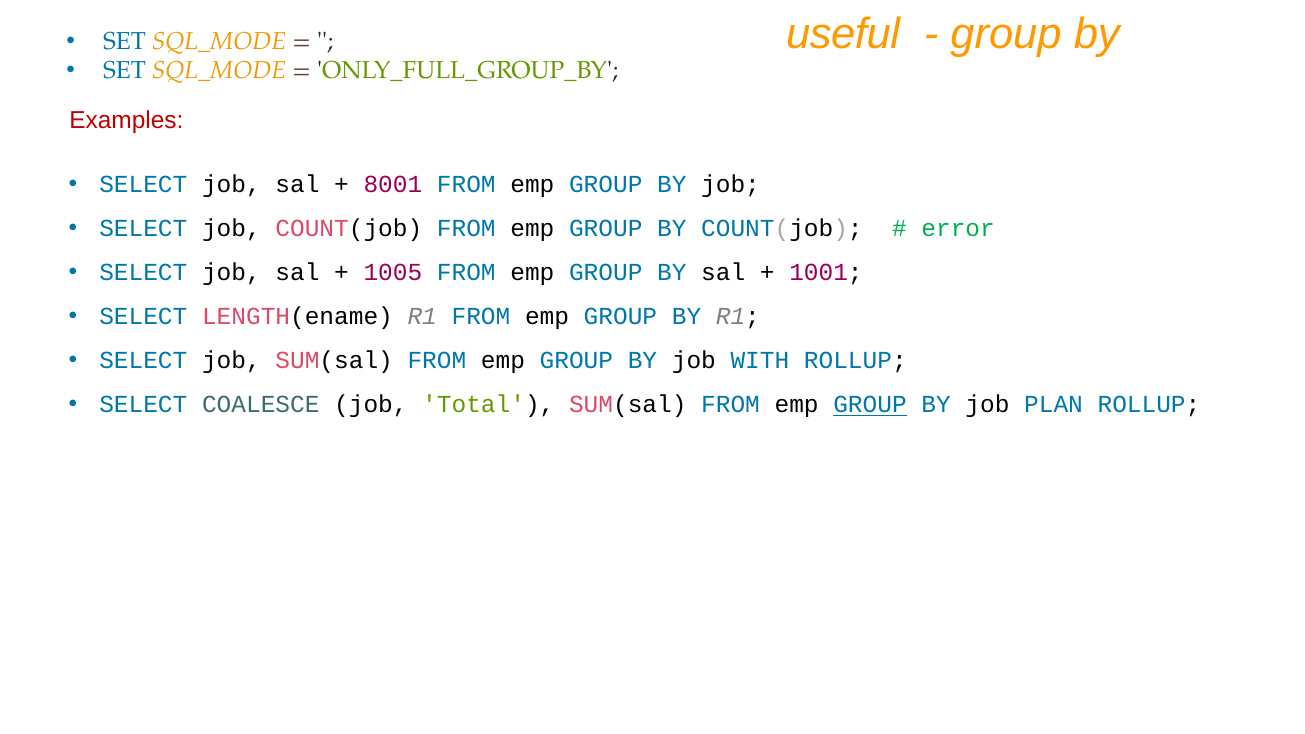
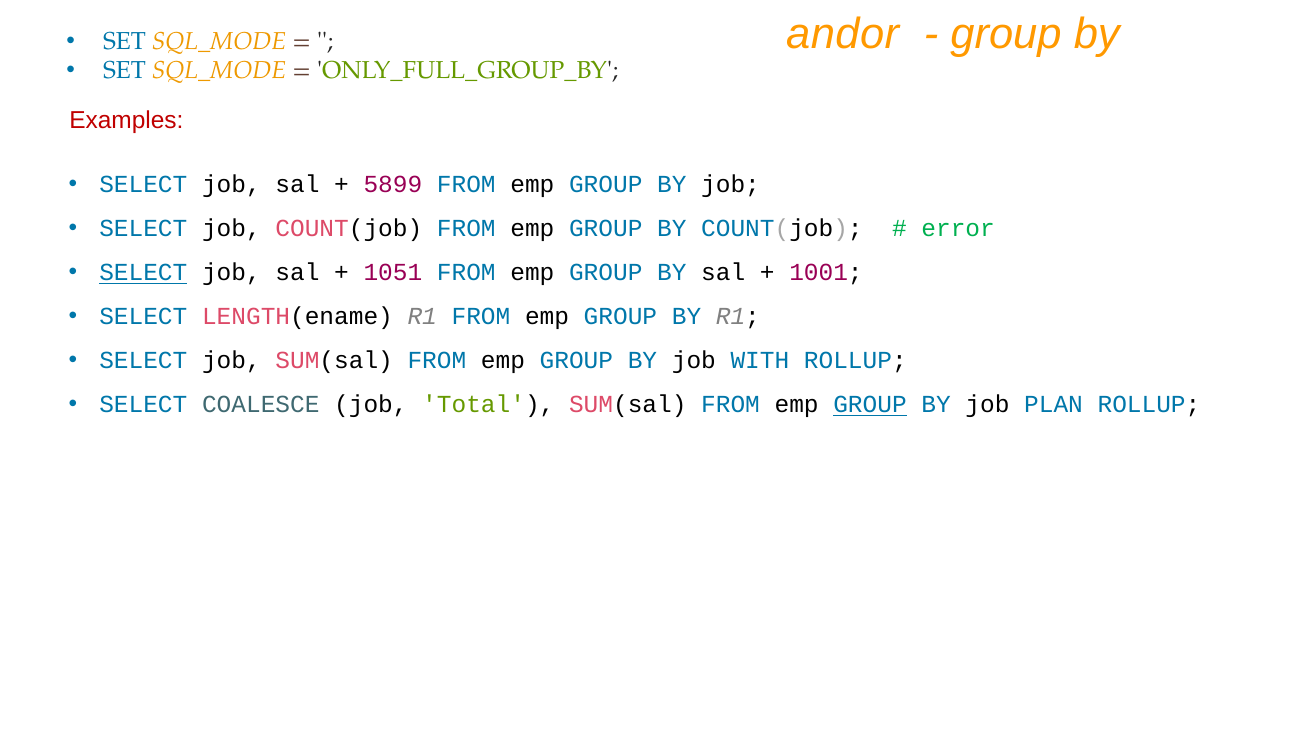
useful: useful -> andor
8001: 8001 -> 5899
SELECT at (143, 273) underline: none -> present
1005: 1005 -> 1051
